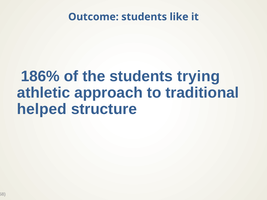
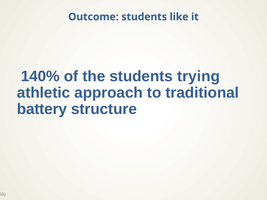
186%: 186% -> 140%
helped: helped -> battery
